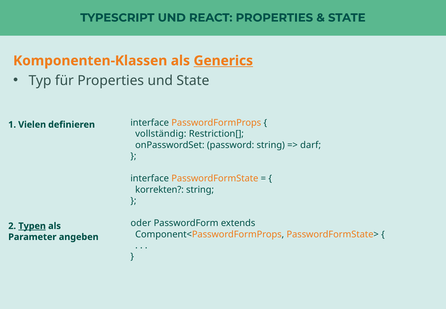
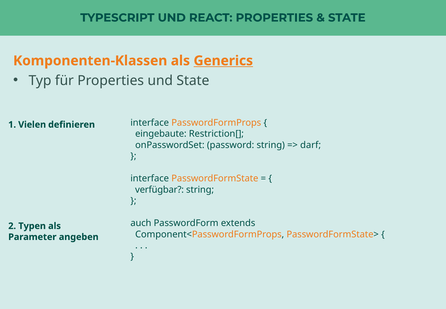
vollständig: vollständig -> eingebaute
korrekten: korrekten -> verfügbar
oder: oder -> auch
Typen underline: present -> none
